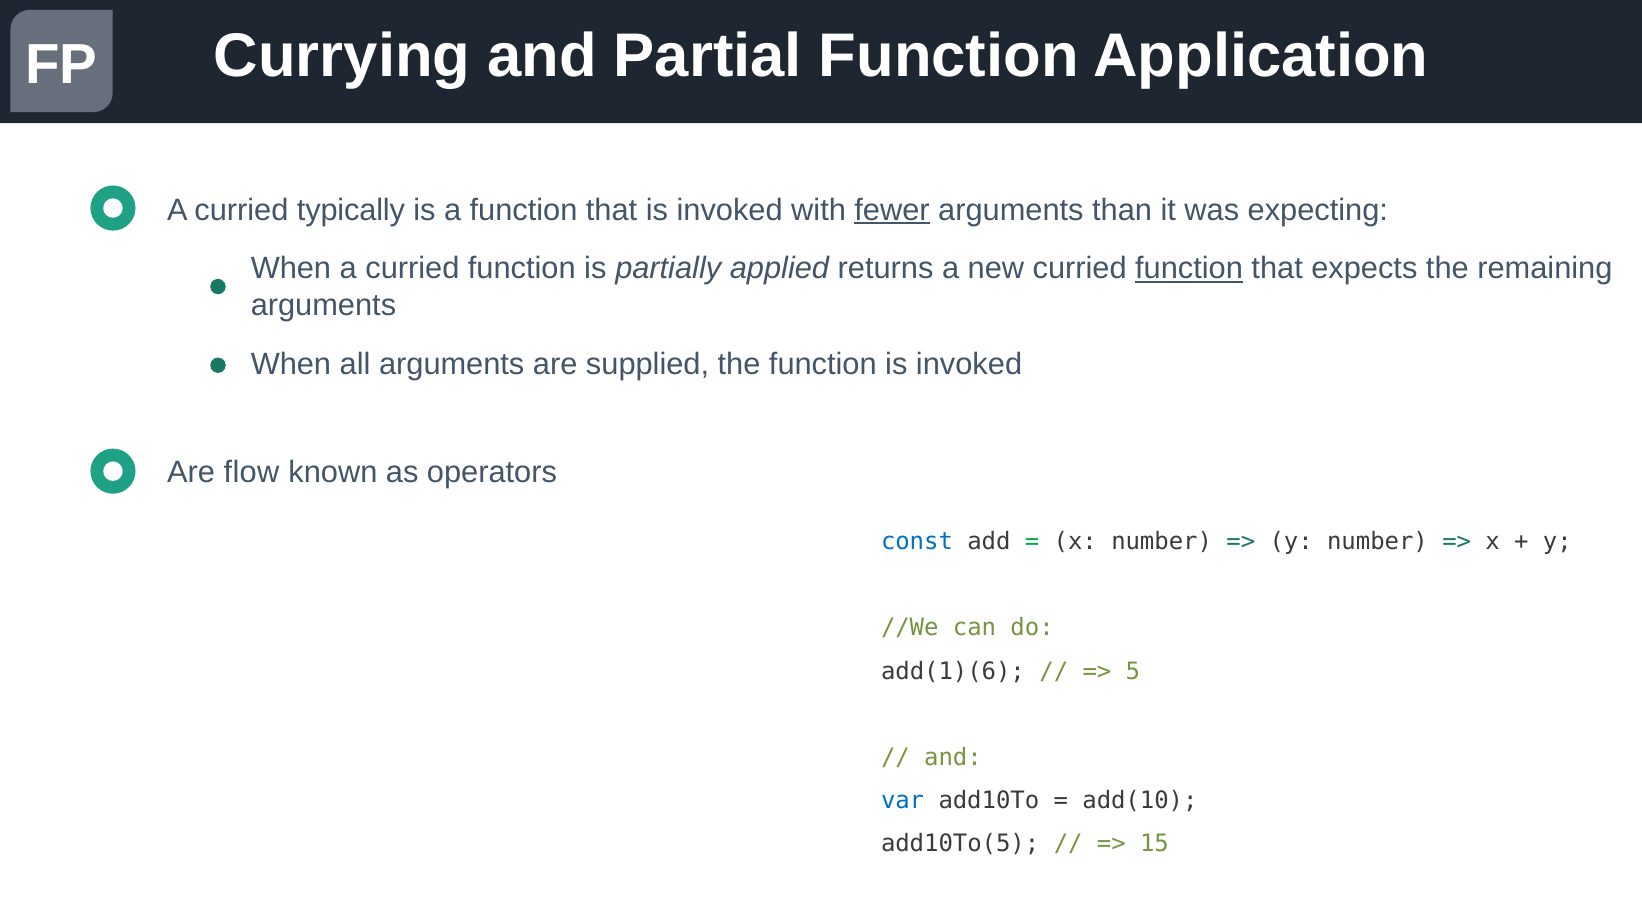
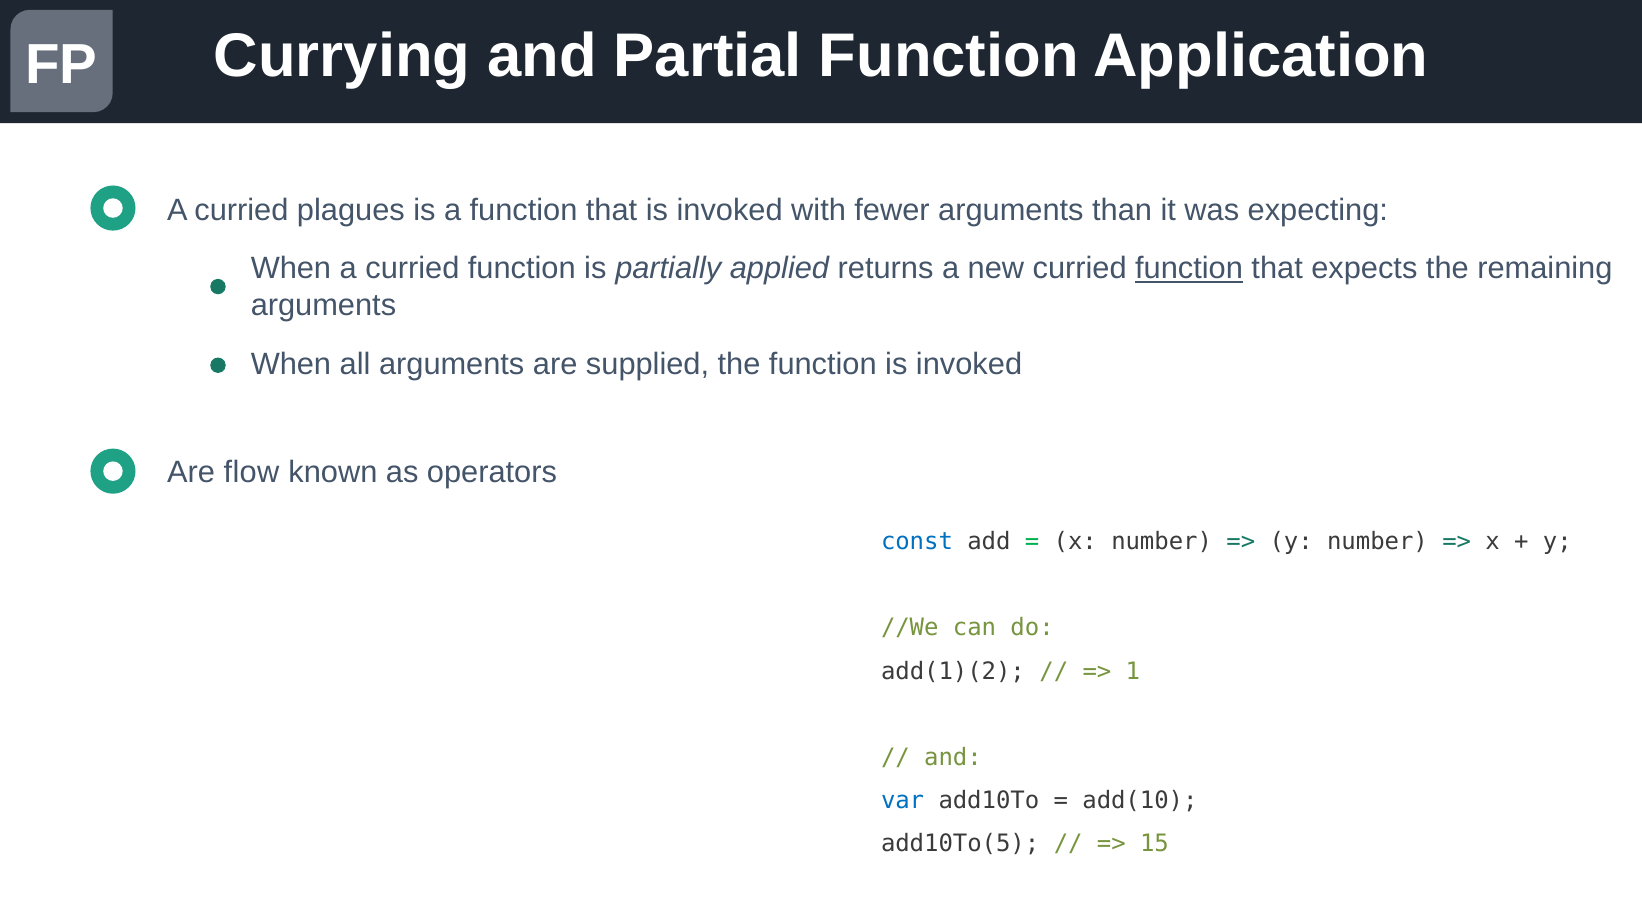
typically: typically -> plagues
fewer underline: present -> none
add(1)(6: add(1)(6 -> add(1)(2
5: 5 -> 1
